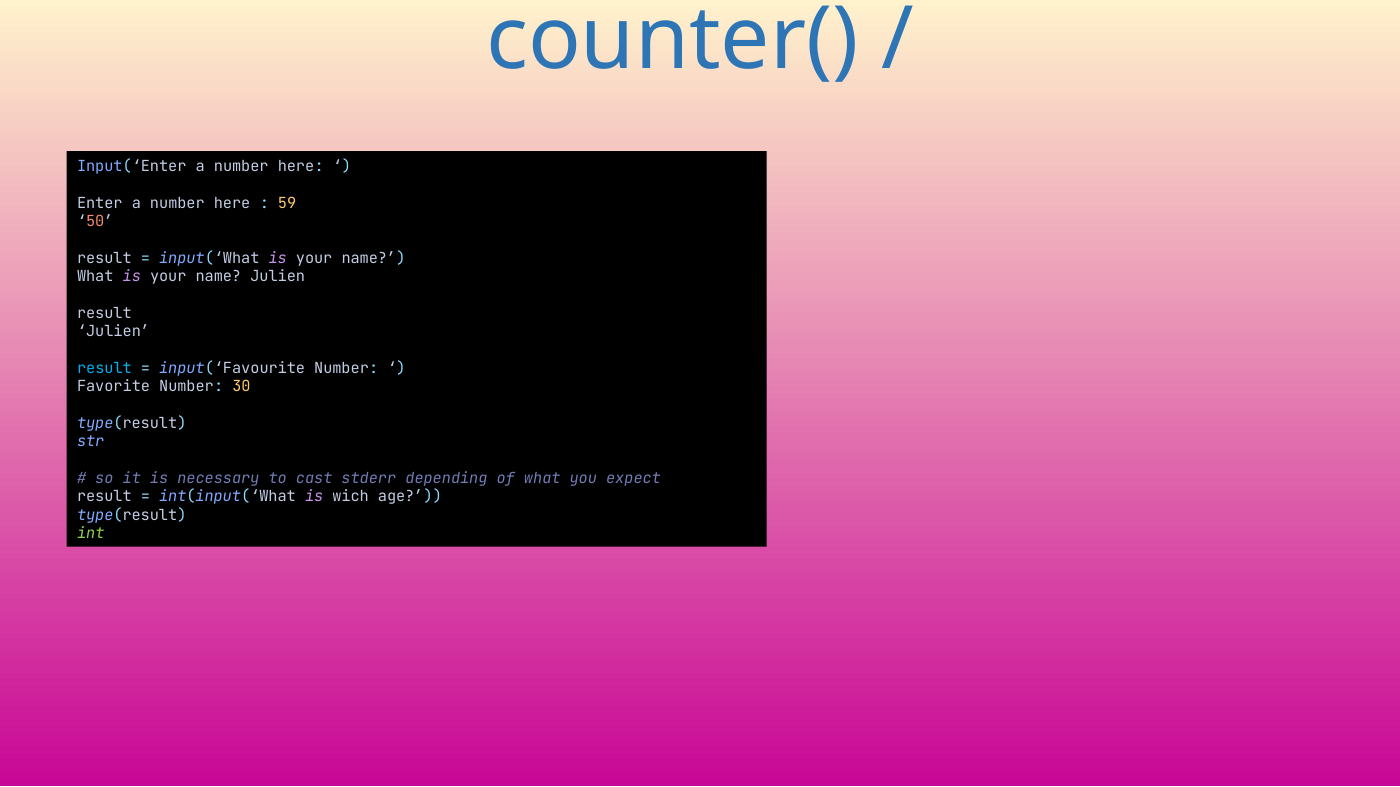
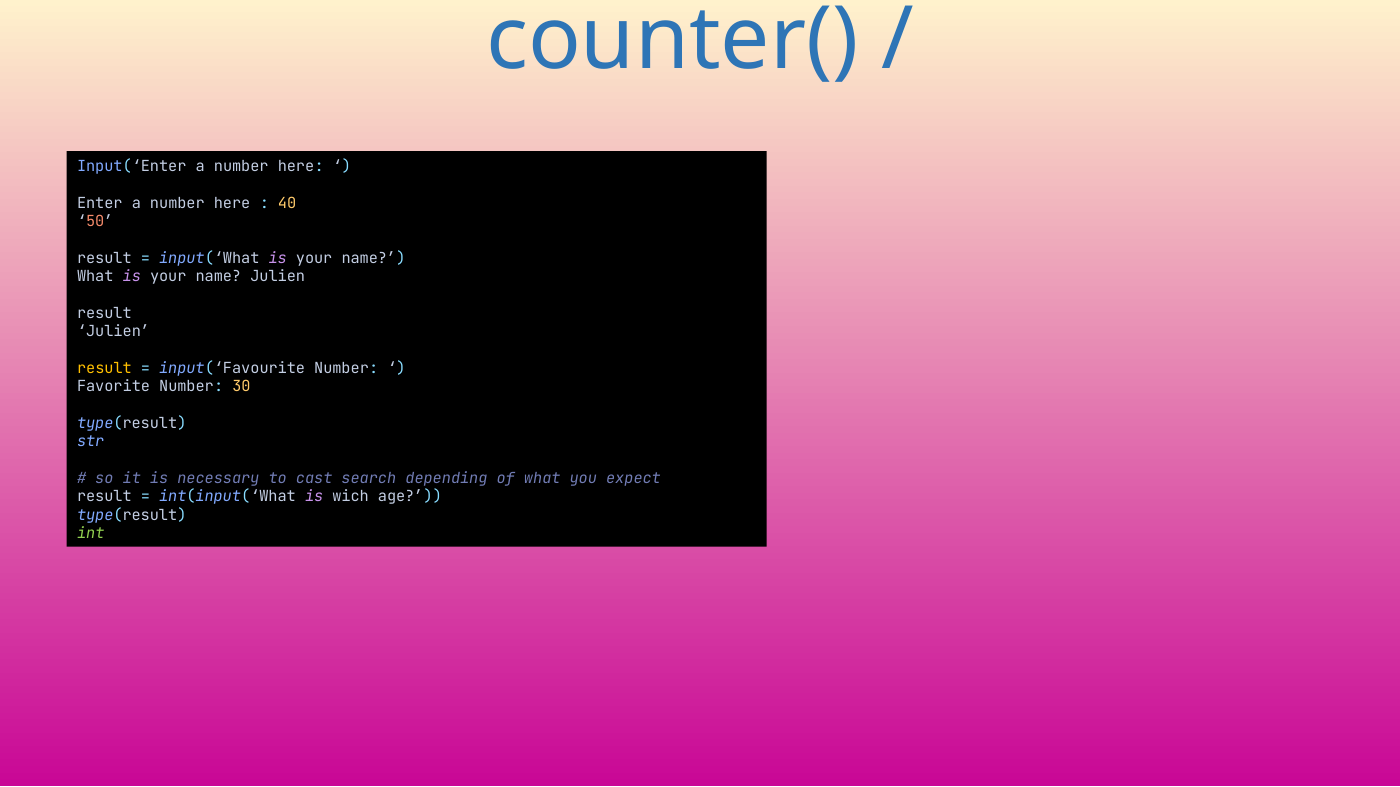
59: 59 -> 40
result at (104, 369) colour: light blue -> yellow
stderr: stderr -> search
